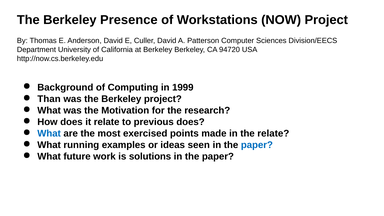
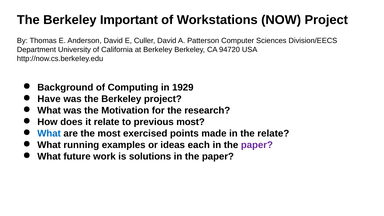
Presence: Presence -> Important
1999: 1999 -> 1929
Than: Than -> Have
previous does: does -> most
seen: seen -> each
paper at (257, 145) colour: blue -> purple
